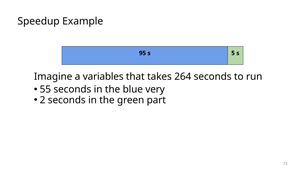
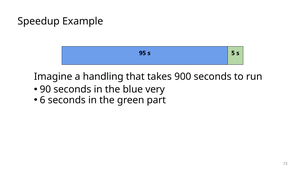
variables: variables -> handling
264: 264 -> 900
55: 55 -> 90
2: 2 -> 6
